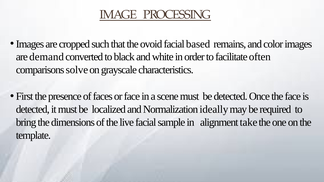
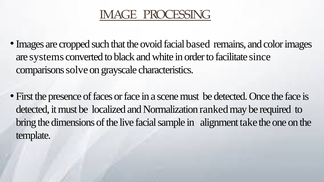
demand: demand -> systems
often: often -> since
ideally: ideally -> ranked
